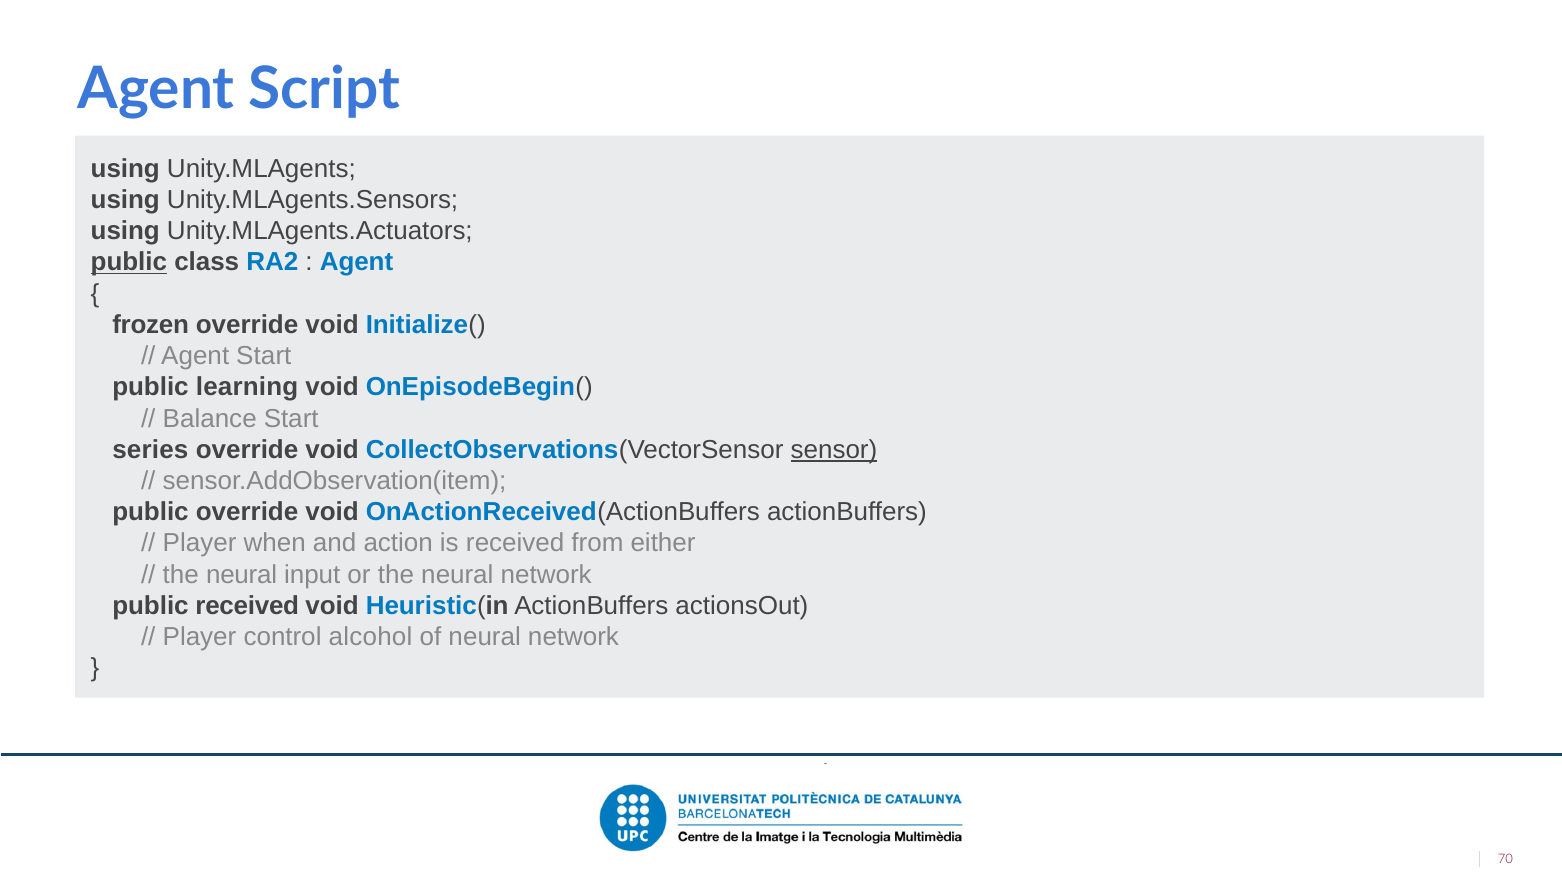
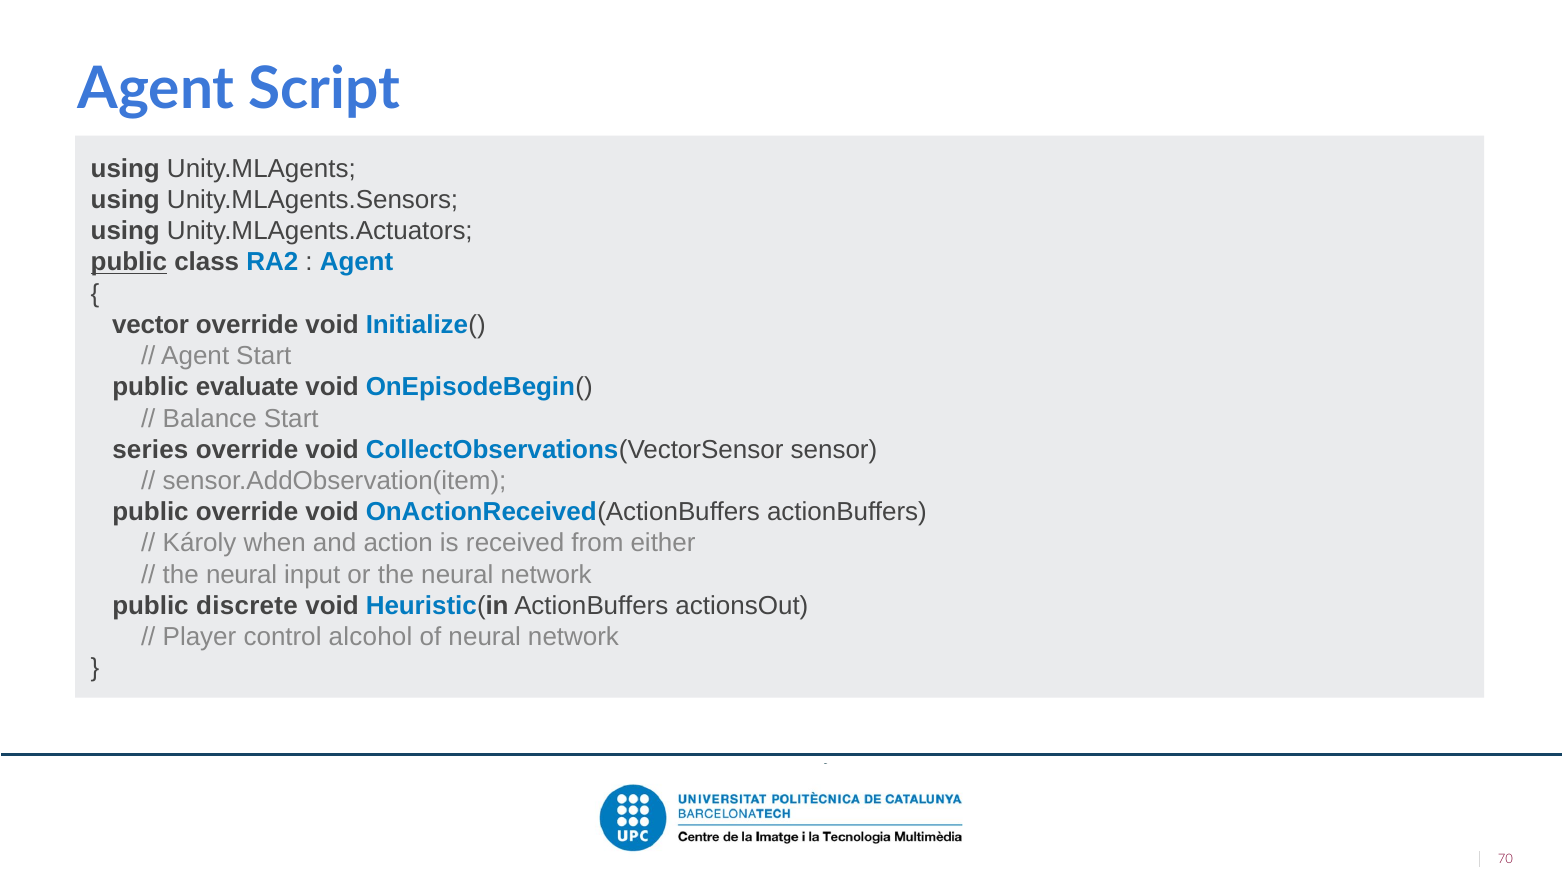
frozen: frozen -> vector
learning: learning -> evaluate
sensor underline: present -> none
Player at (200, 544): Player -> Károly
public received: received -> discrete
